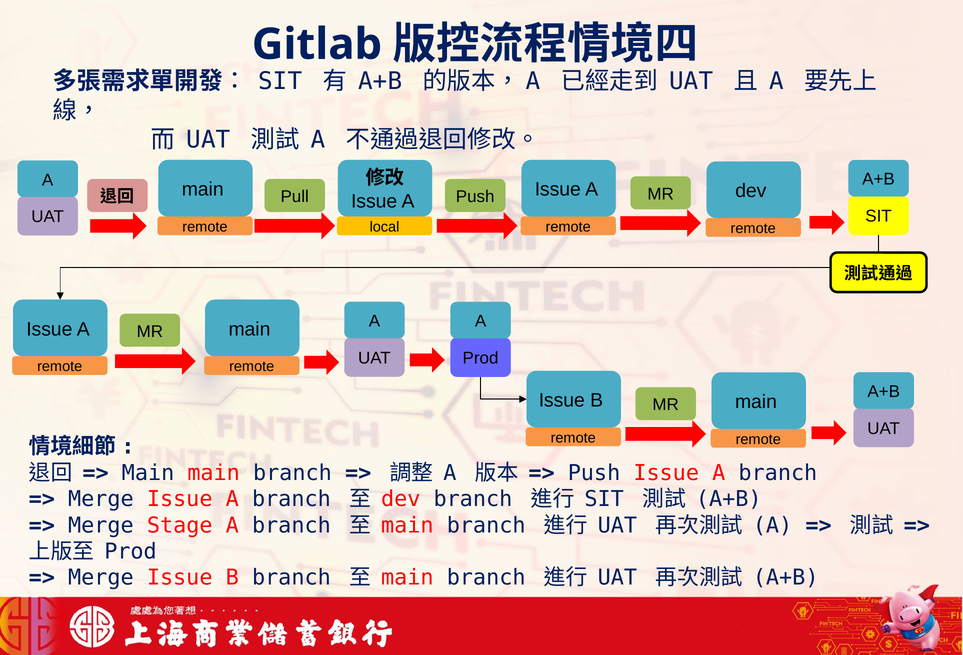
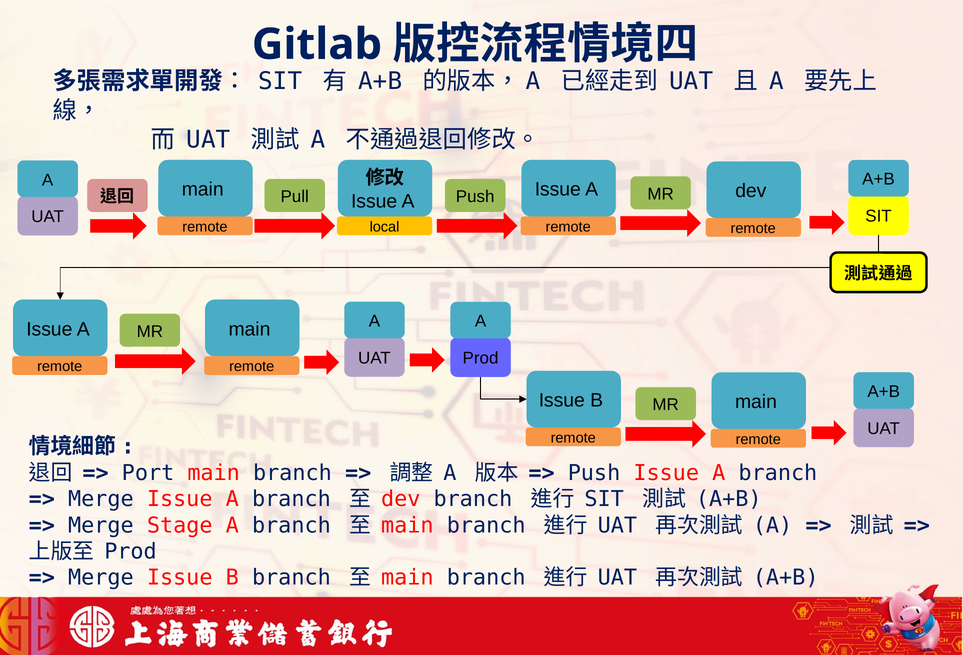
Main at (148, 473): Main -> Port
